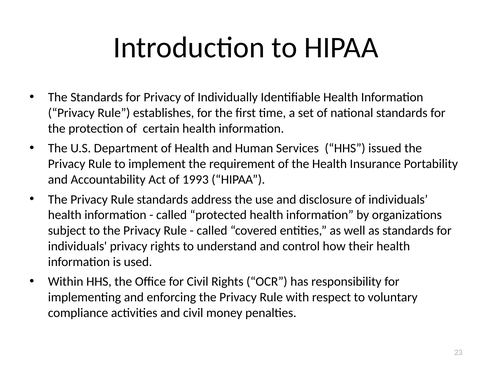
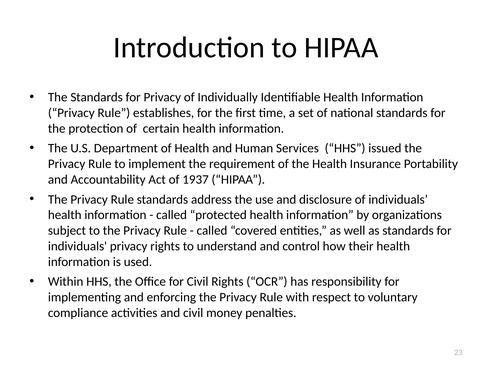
1993: 1993 -> 1937
